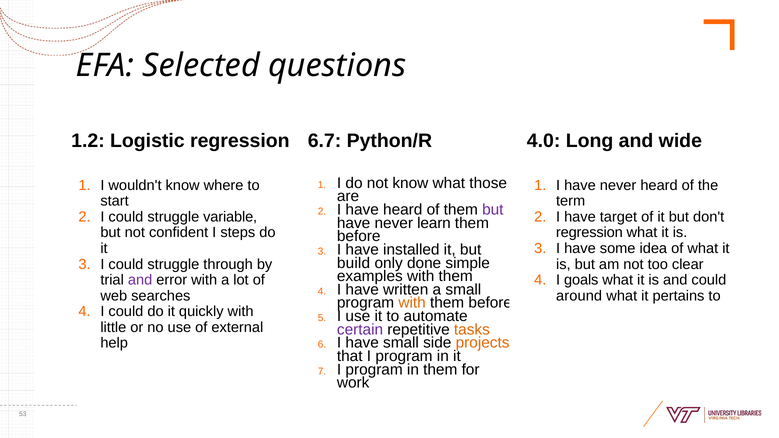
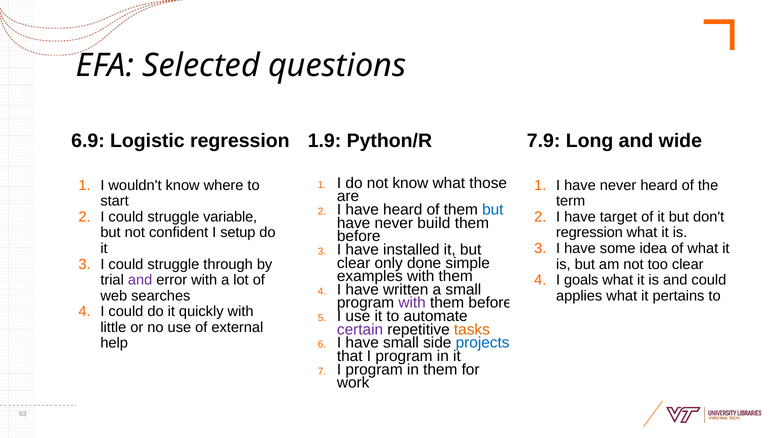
1.2: 1.2 -> 6.9
6.7: 6.7 -> 1.9
4.0: 4.0 -> 7.9
but at (493, 210) colour: purple -> blue
learn: learn -> build
steps: steps -> setup
build at (354, 263): build -> clear
around: around -> applies
with at (412, 303) colour: orange -> purple
projects colour: orange -> blue
